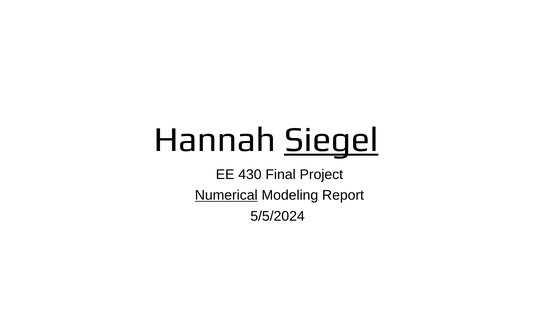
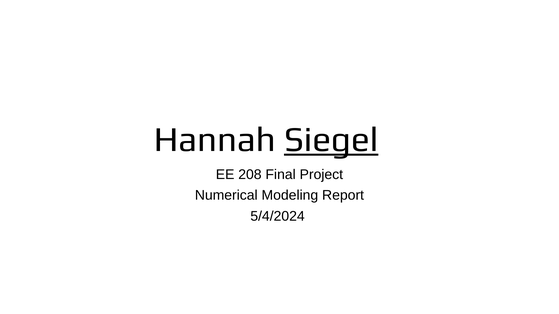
430: 430 -> 208
Numerical underline: present -> none
5/5/2024: 5/5/2024 -> 5/4/2024
